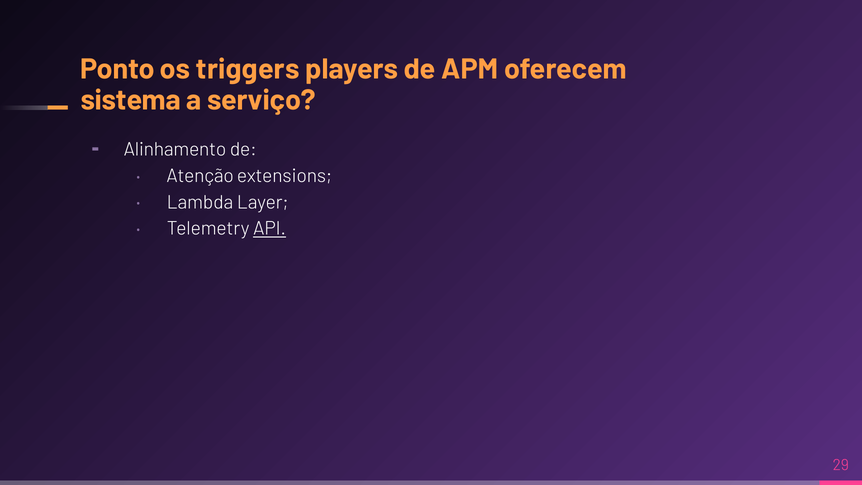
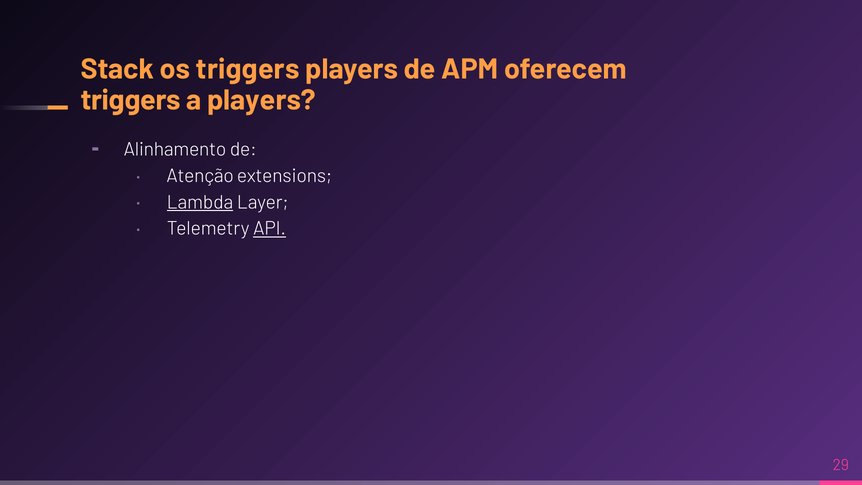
Ponto: Ponto -> Stack
sistema at (131, 100): sistema -> triggers
a serviço: serviço -> players
Lambda underline: none -> present
